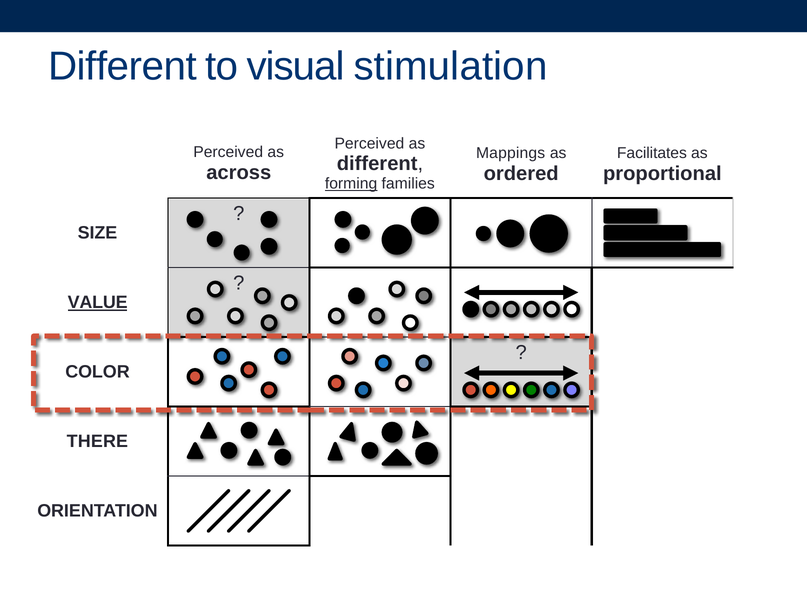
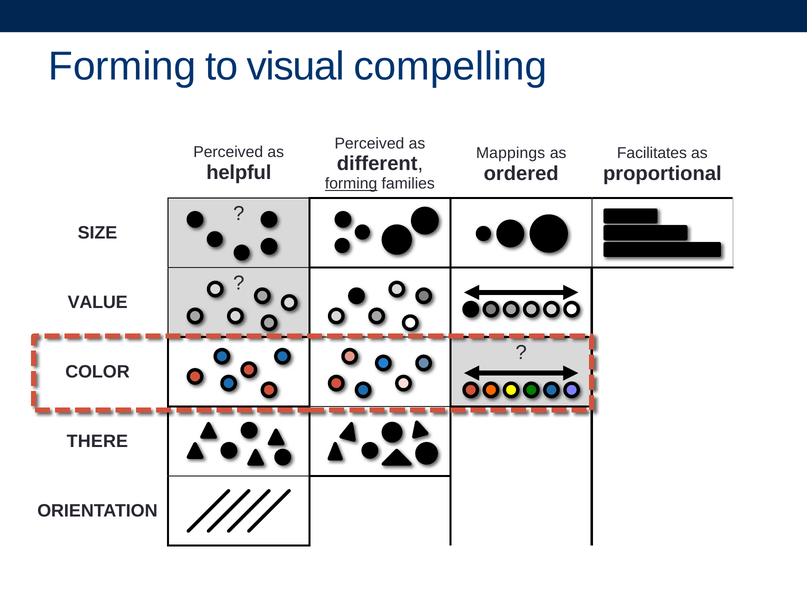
Different at (123, 67): Different -> Forming
stimulation: stimulation -> compelling
across: across -> helpful
VALUE underline: present -> none
